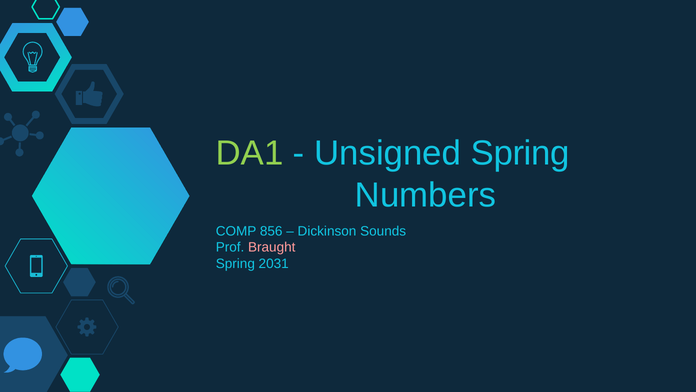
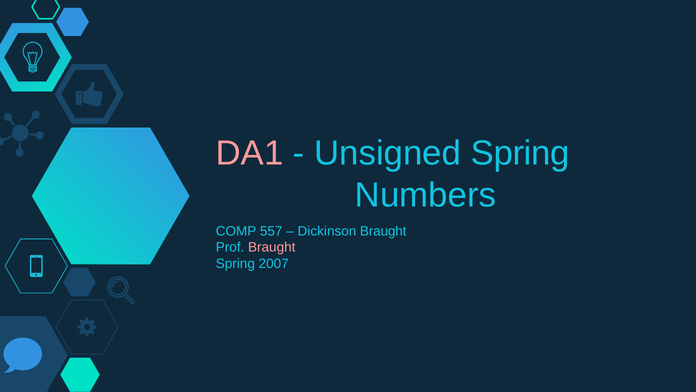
DA1 colour: light green -> pink
856: 856 -> 557
Dickinson Sounds: Sounds -> Braught
2031: 2031 -> 2007
